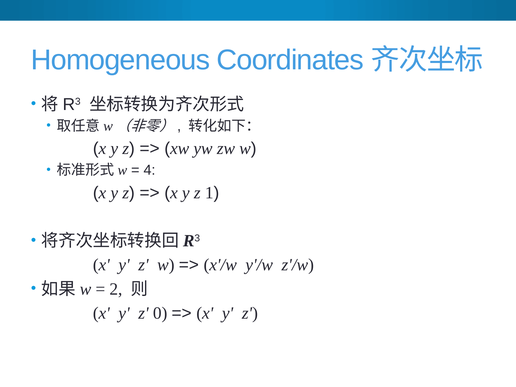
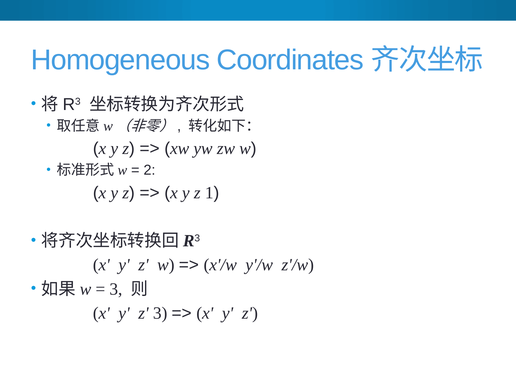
4: 4 -> 2
2 at (116, 289): 2 -> 3
z 0: 0 -> 3
